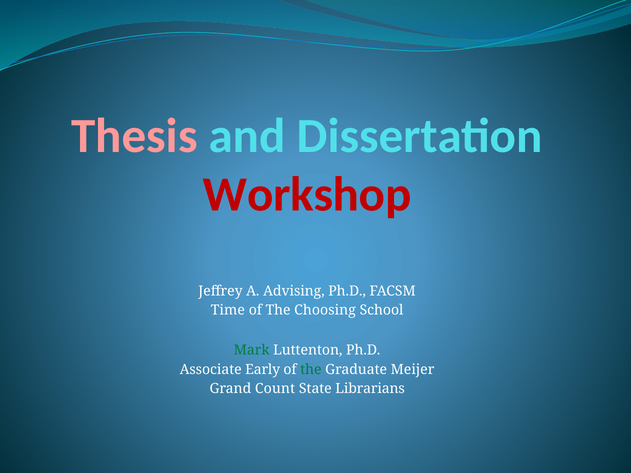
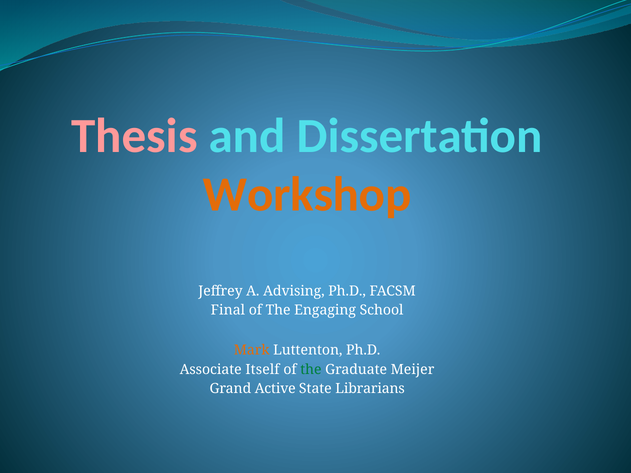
Workshop colour: red -> orange
Time: Time -> Final
Choosing: Choosing -> Engaging
Mark colour: green -> orange
Early: Early -> Itself
Count: Count -> Active
